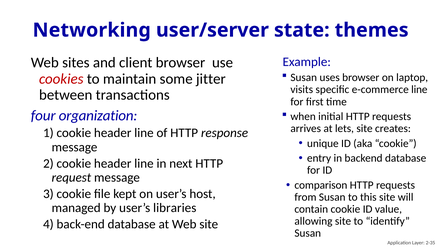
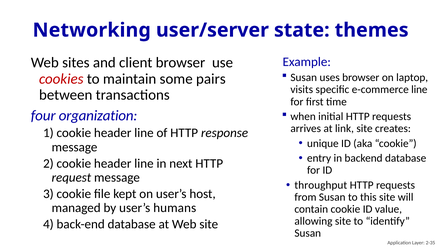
jitter: jitter -> pairs
lets: lets -> link
comparison: comparison -> throughput
libraries: libraries -> humans
